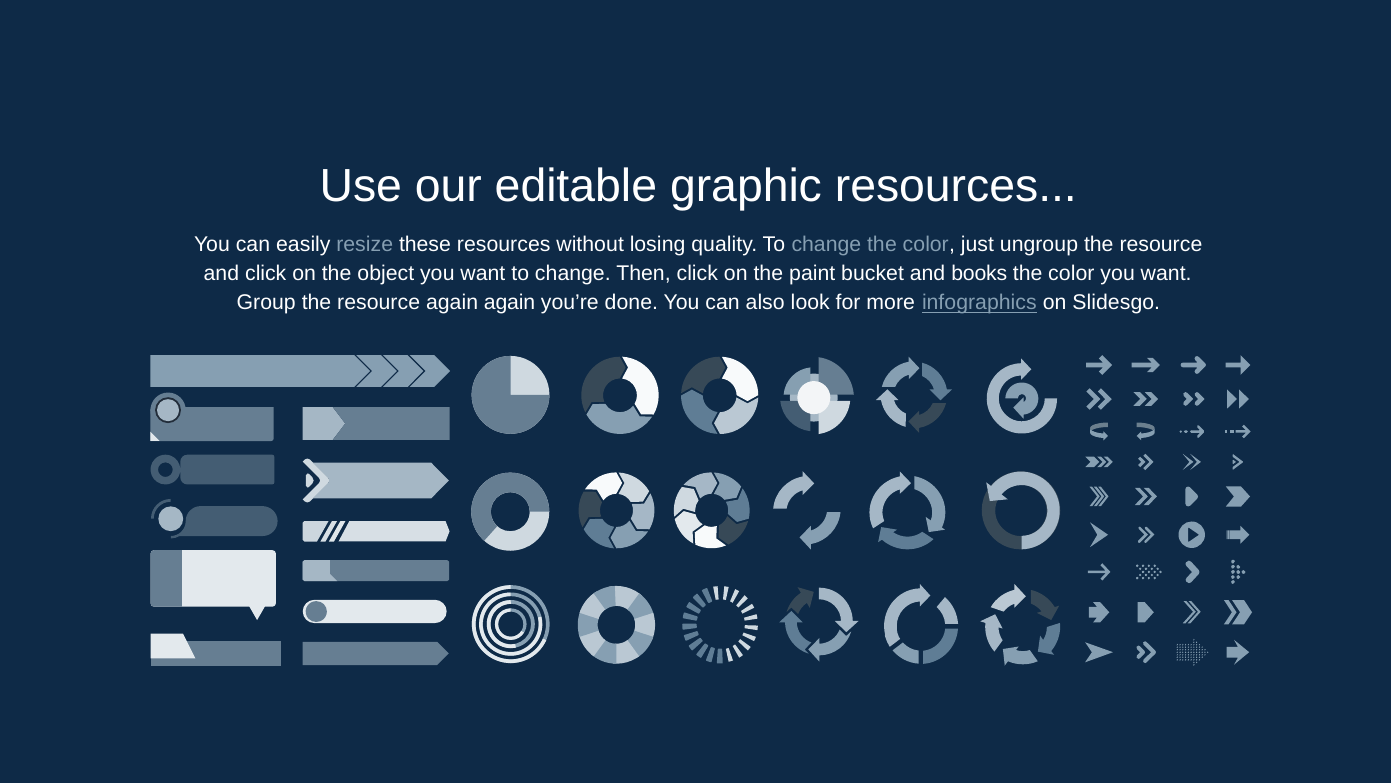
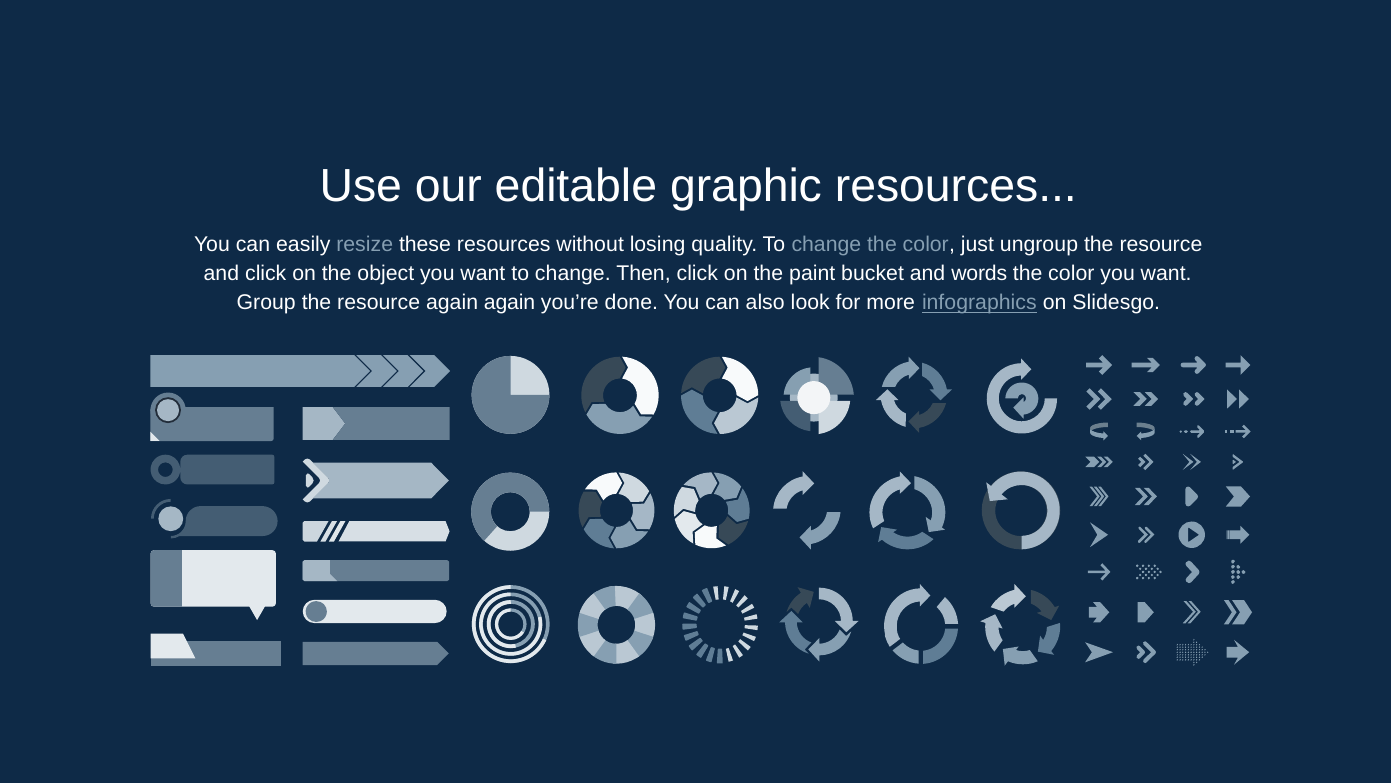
books: books -> words
